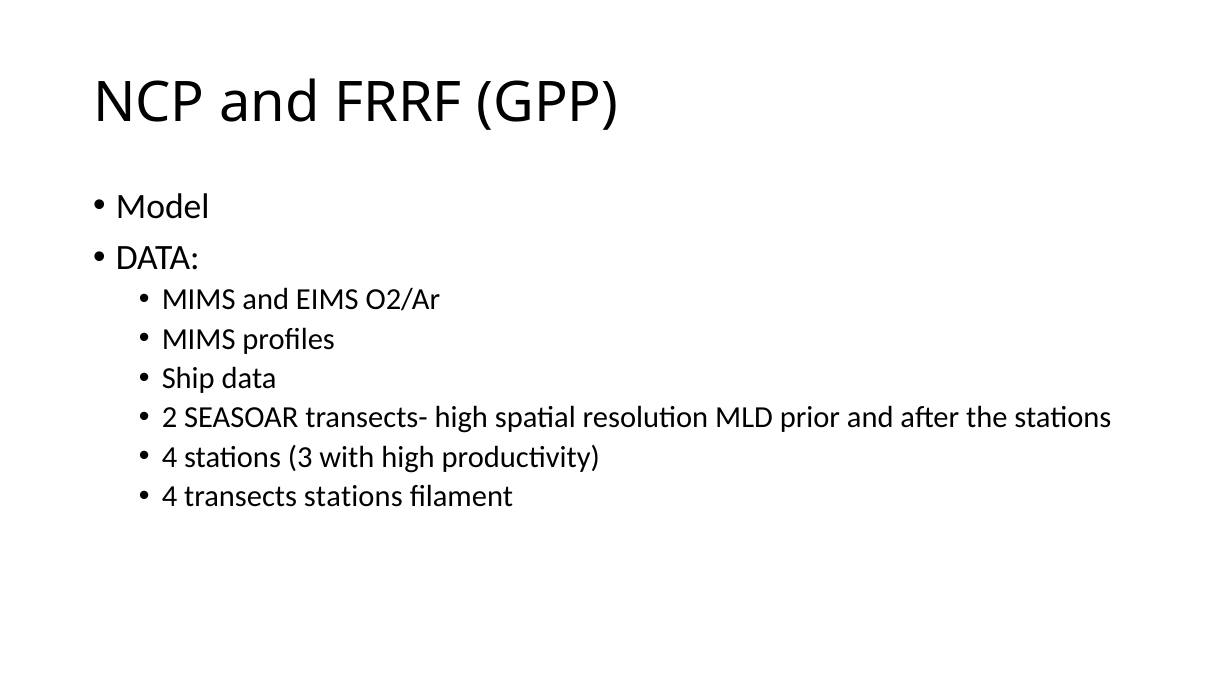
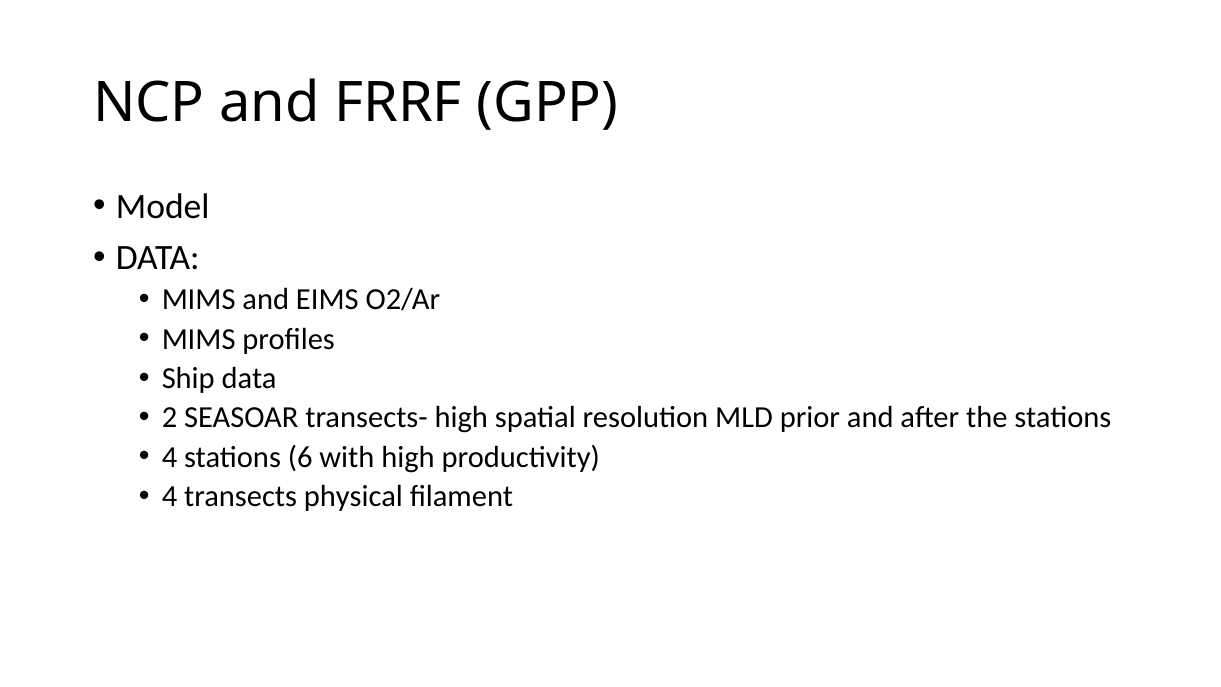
3: 3 -> 6
transects stations: stations -> physical
